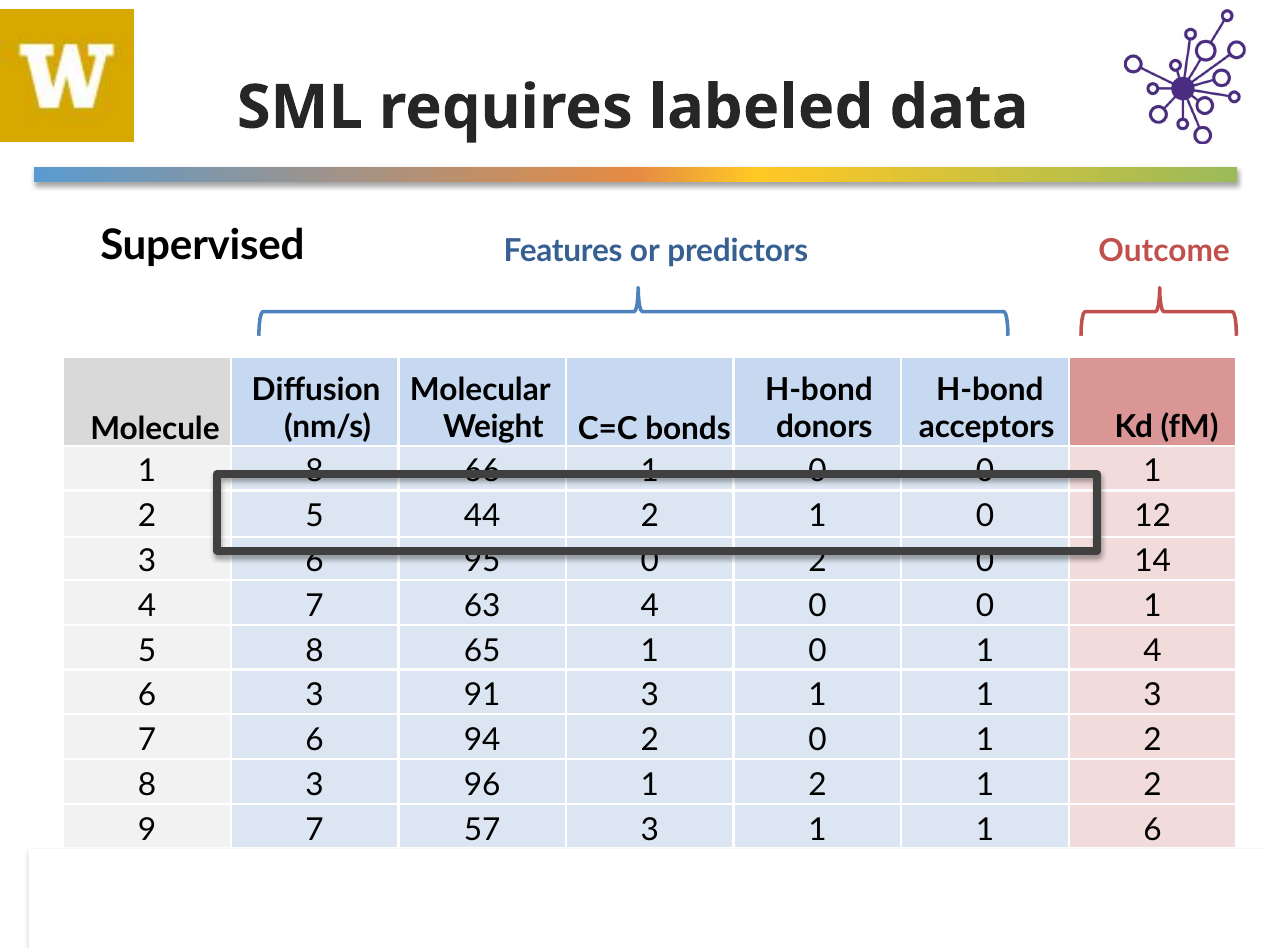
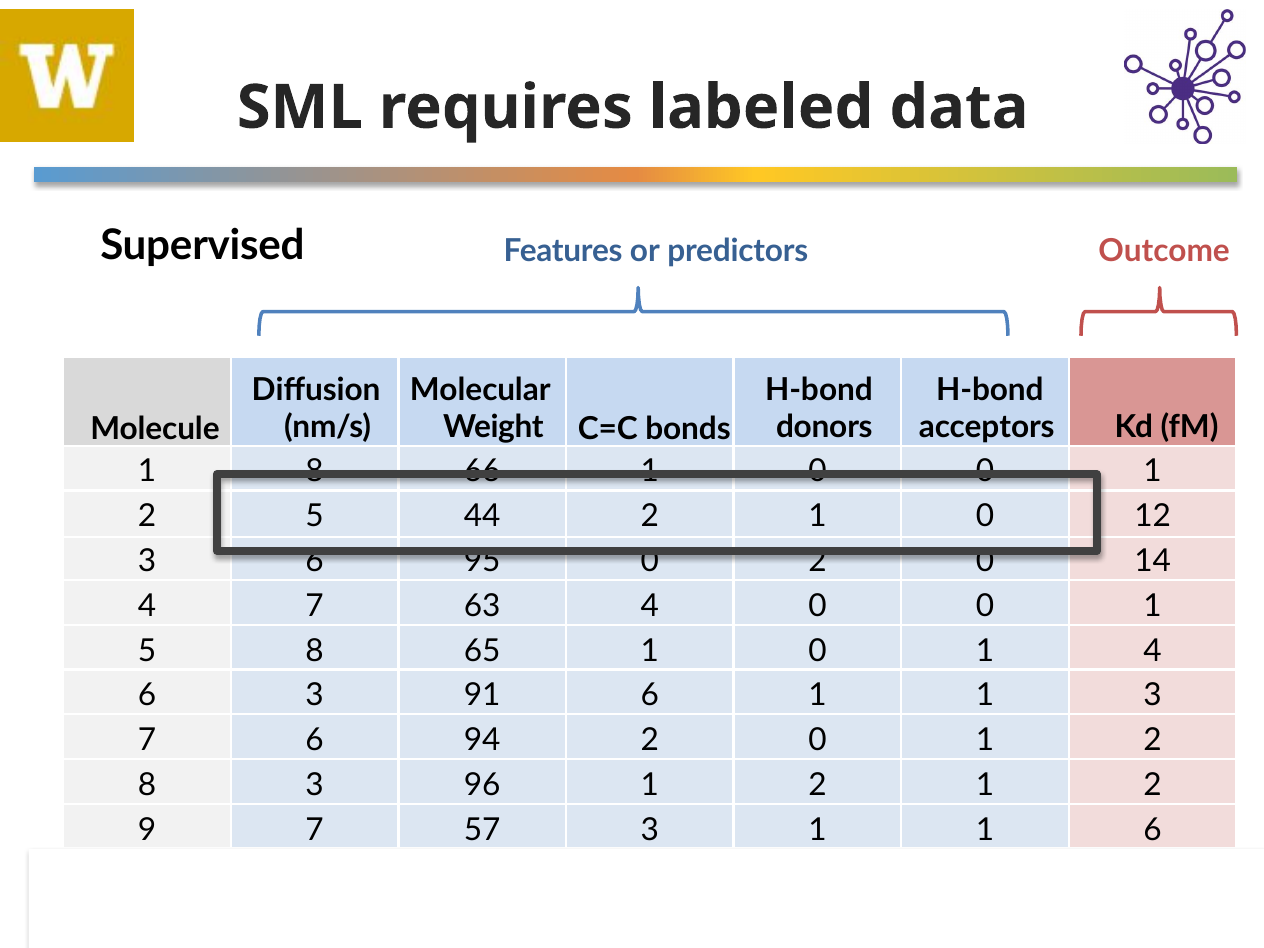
91 3: 3 -> 6
